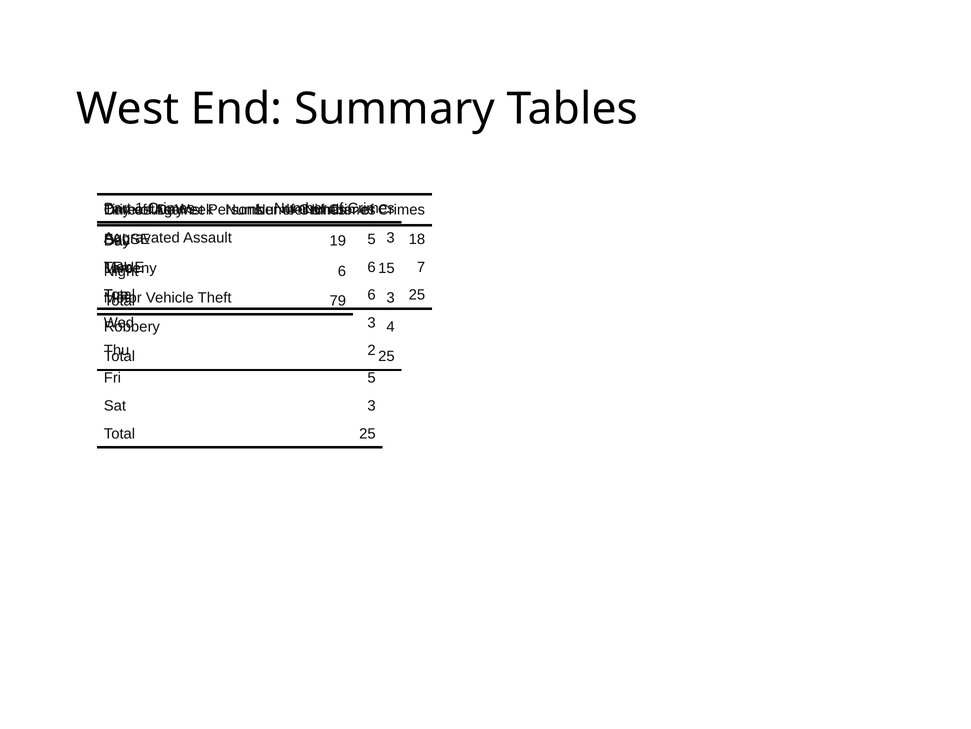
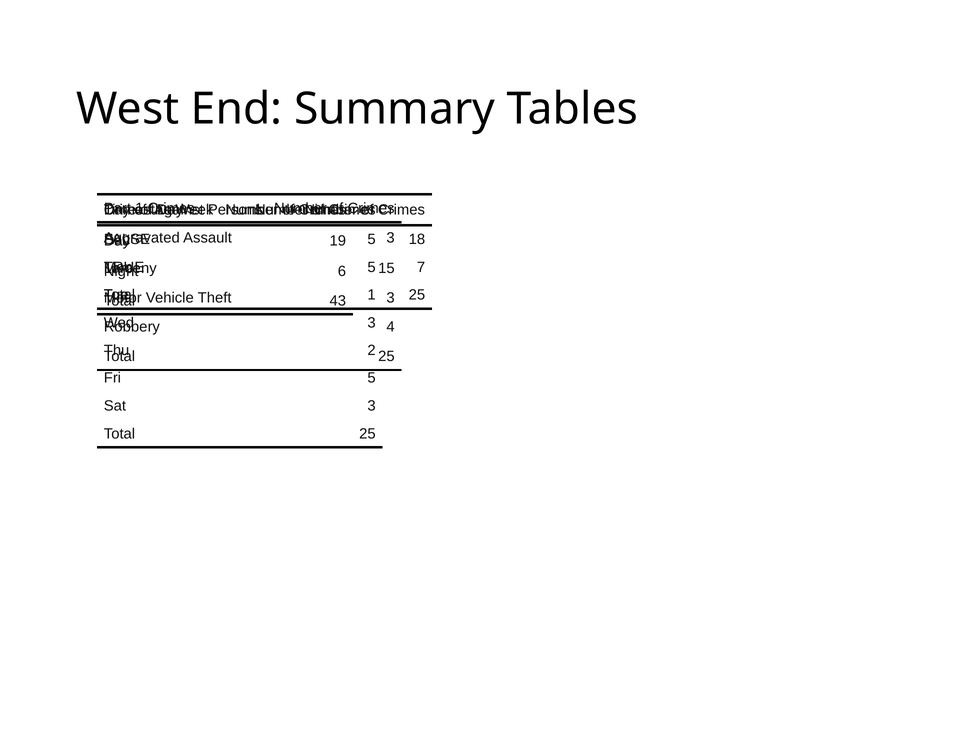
6 at (372, 267): 6 -> 5
6 at (372, 295): 6 -> 1
79: 79 -> 43
